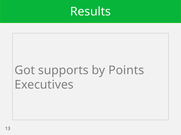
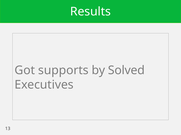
Points: Points -> Solved
